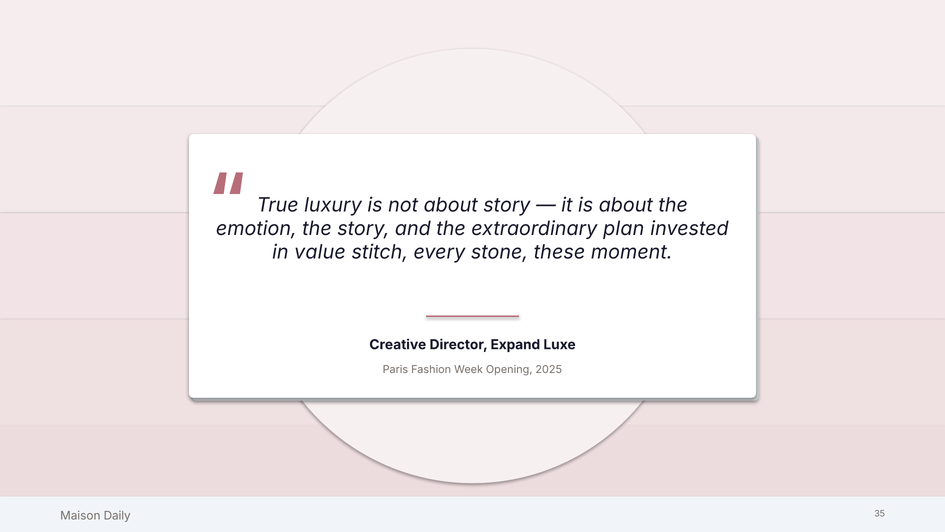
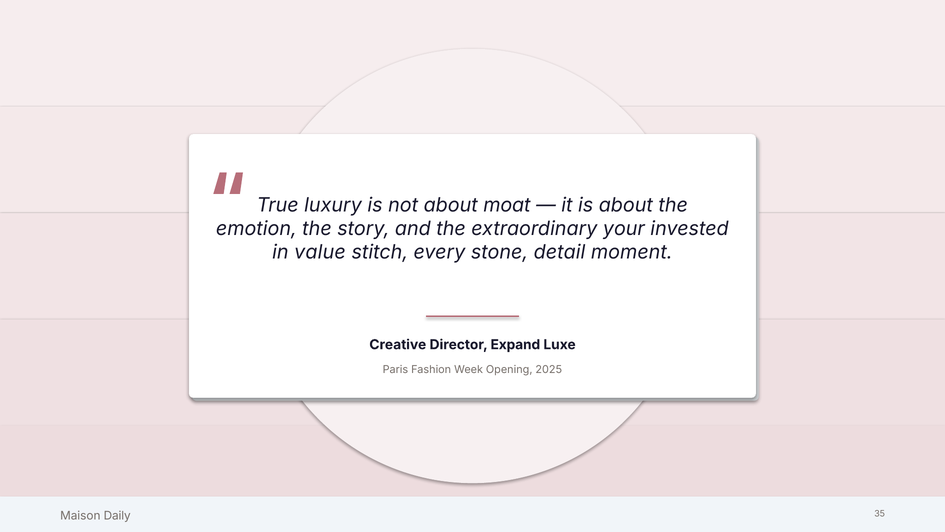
about story: story -> moat
plan: plan -> your
these: these -> detail
